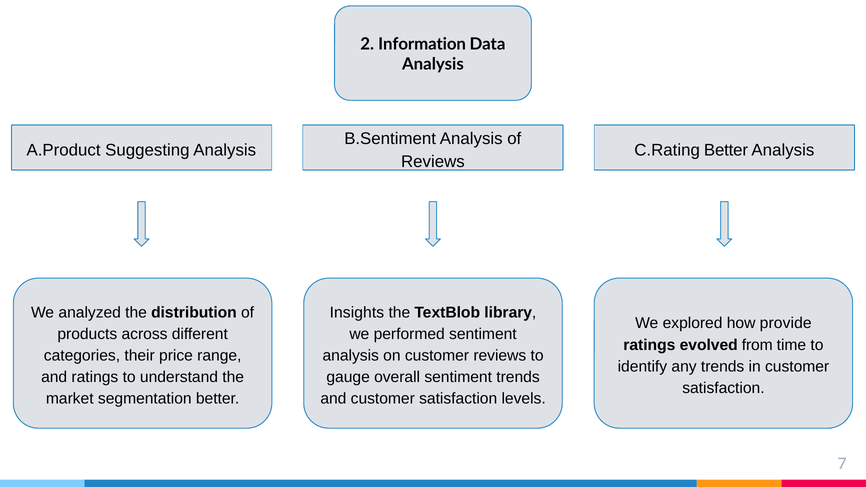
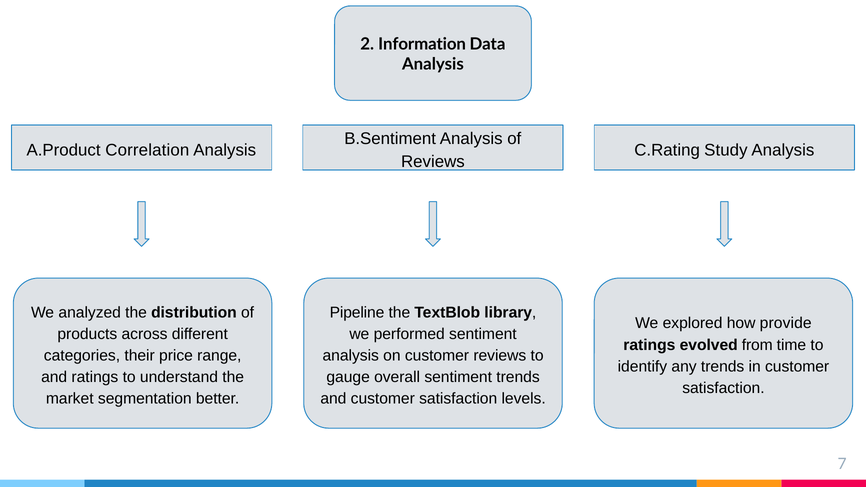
Suggesting: Suggesting -> Correlation
C.Rating Better: Better -> Study
Insights: Insights -> Pipeline
